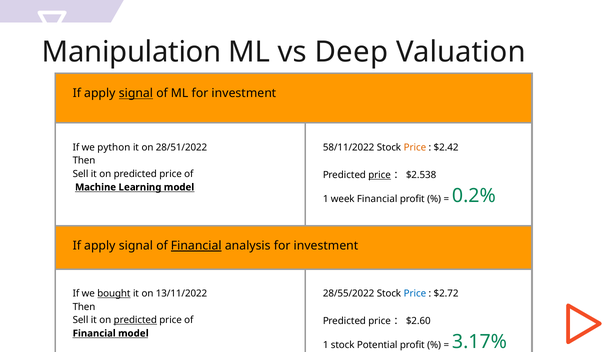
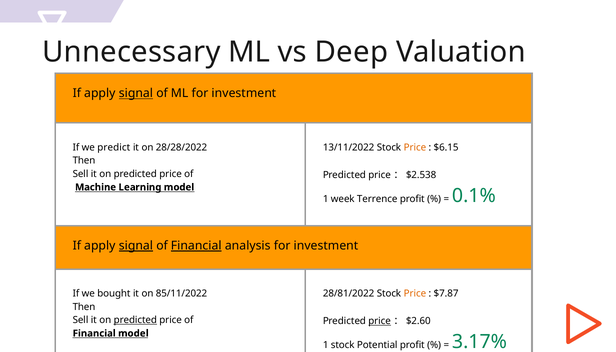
Manipulation: Manipulation -> Unnecessary
python: python -> predict
28/51/2022: 28/51/2022 -> 28/28/2022
58/11/2022: 58/11/2022 -> 13/11/2022
$2.42: $2.42 -> $6.15
price at (380, 175) underline: present -> none
week Financial: Financial -> Terrence
0.2%: 0.2% -> 0.1%
signal at (136, 246) underline: none -> present
bought underline: present -> none
13/11/2022: 13/11/2022 -> 85/11/2022
28/55/2022: 28/55/2022 -> 28/81/2022
Price at (415, 294) colour: blue -> orange
$2.72: $2.72 -> $7.87
price at (380, 321) underline: none -> present
